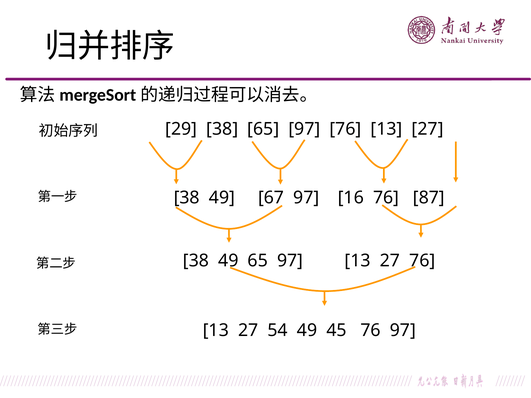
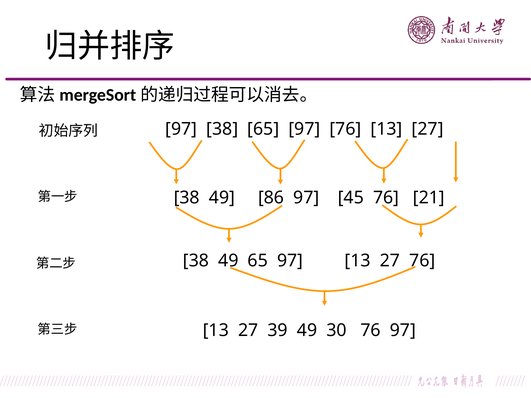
29 at (181, 129): 29 -> 97
67: 67 -> 86
16: 16 -> 45
87: 87 -> 21
54: 54 -> 39
45: 45 -> 30
